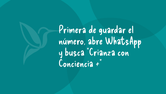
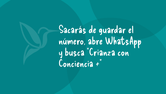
Primera: Primera -> Sacarás
